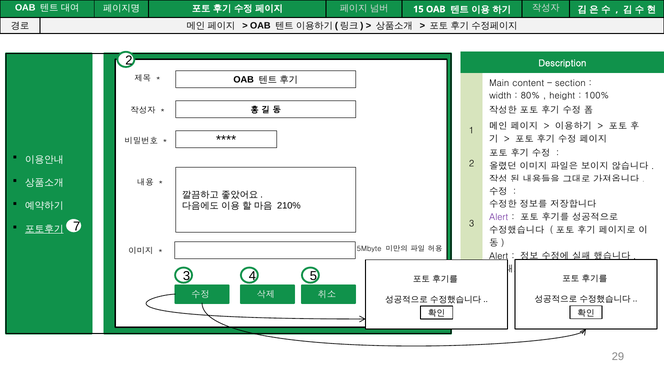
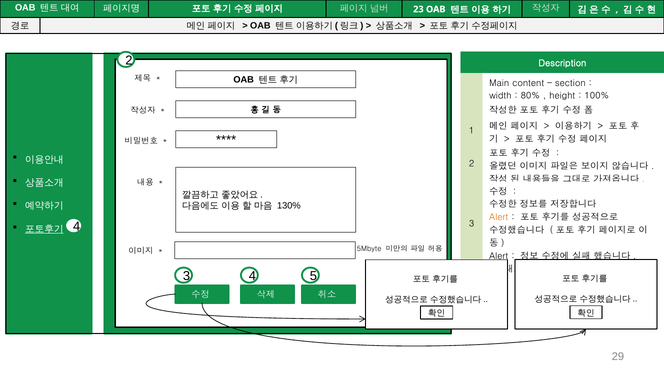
15: 15 -> 23
210%: 210% -> 130%
Alert at (499, 218) colour: purple -> orange
7 at (77, 227): 7 -> 4
